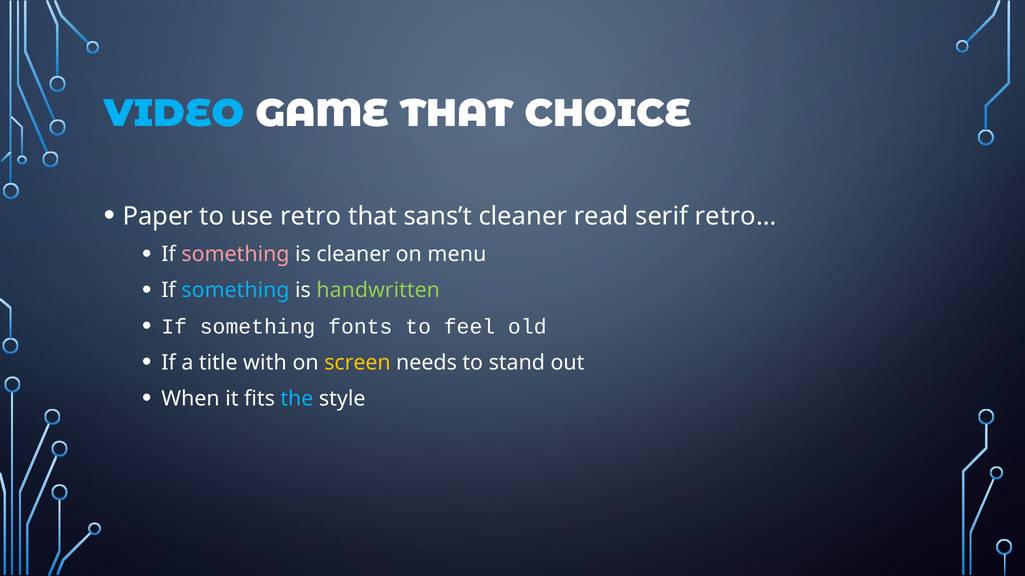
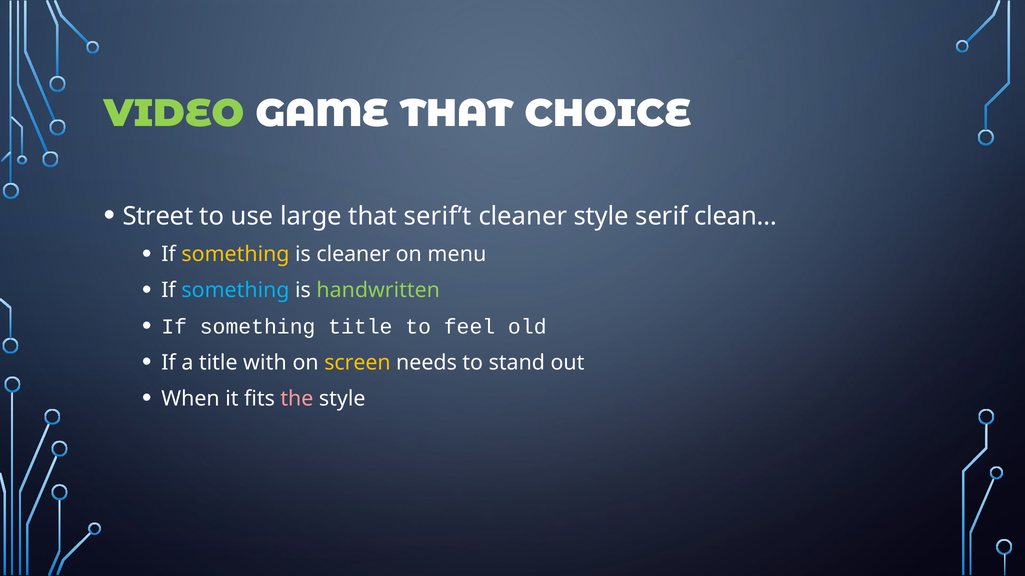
VIDEO colour: light blue -> light green
Paper: Paper -> Street
retro: retro -> large
sans’t: sans’t -> serif’t
cleaner read: read -> style
retro…: retro… -> clean…
something at (235, 255) colour: pink -> yellow
something fonts: fonts -> title
the colour: light blue -> pink
